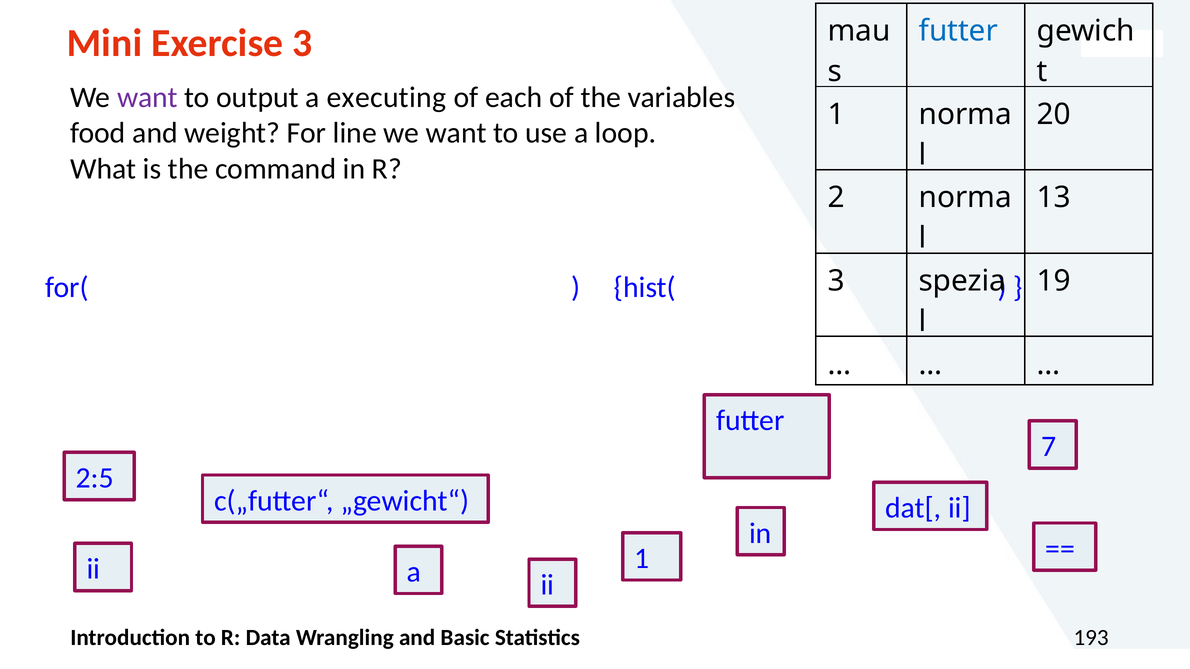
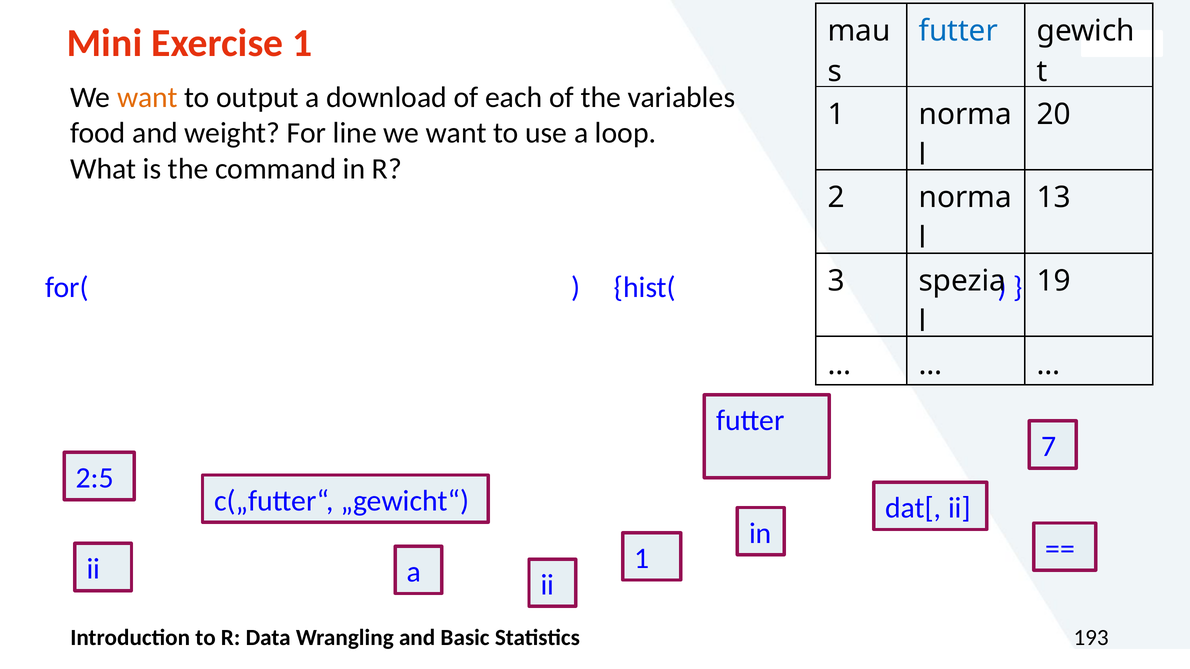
Exercise 3: 3 -> 1
want at (147, 98) colour: purple -> orange
executing: executing -> download
